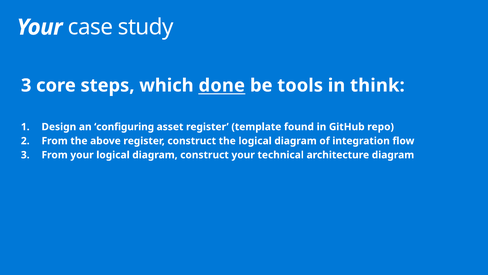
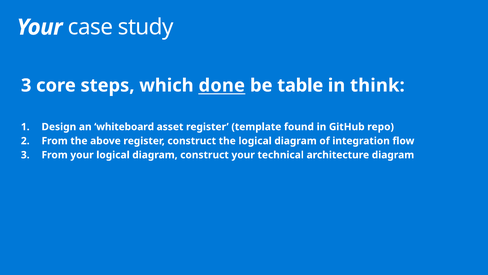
tools: tools -> table
configuring: configuring -> whiteboard
